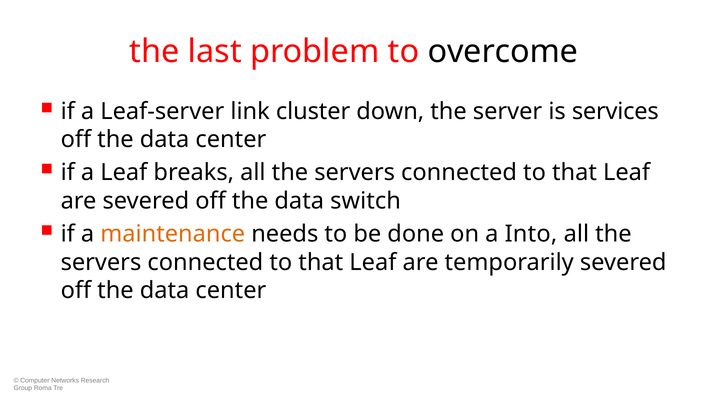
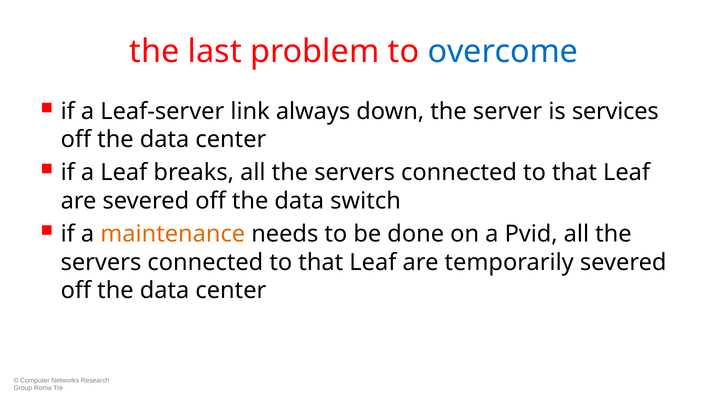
overcome colour: black -> blue
cluster: cluster -> always
Into: Into -> Pvid
